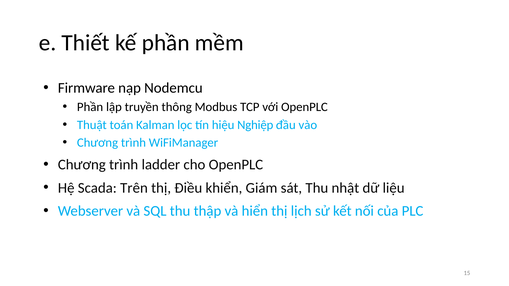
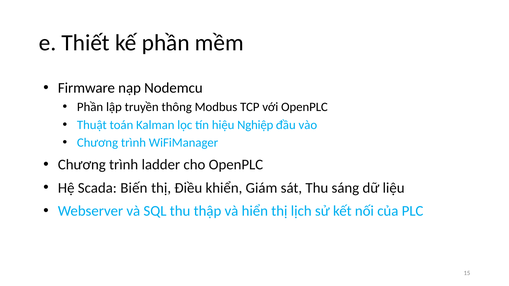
Trên: Trên -> Biến
nhật: nhật -> sáng
